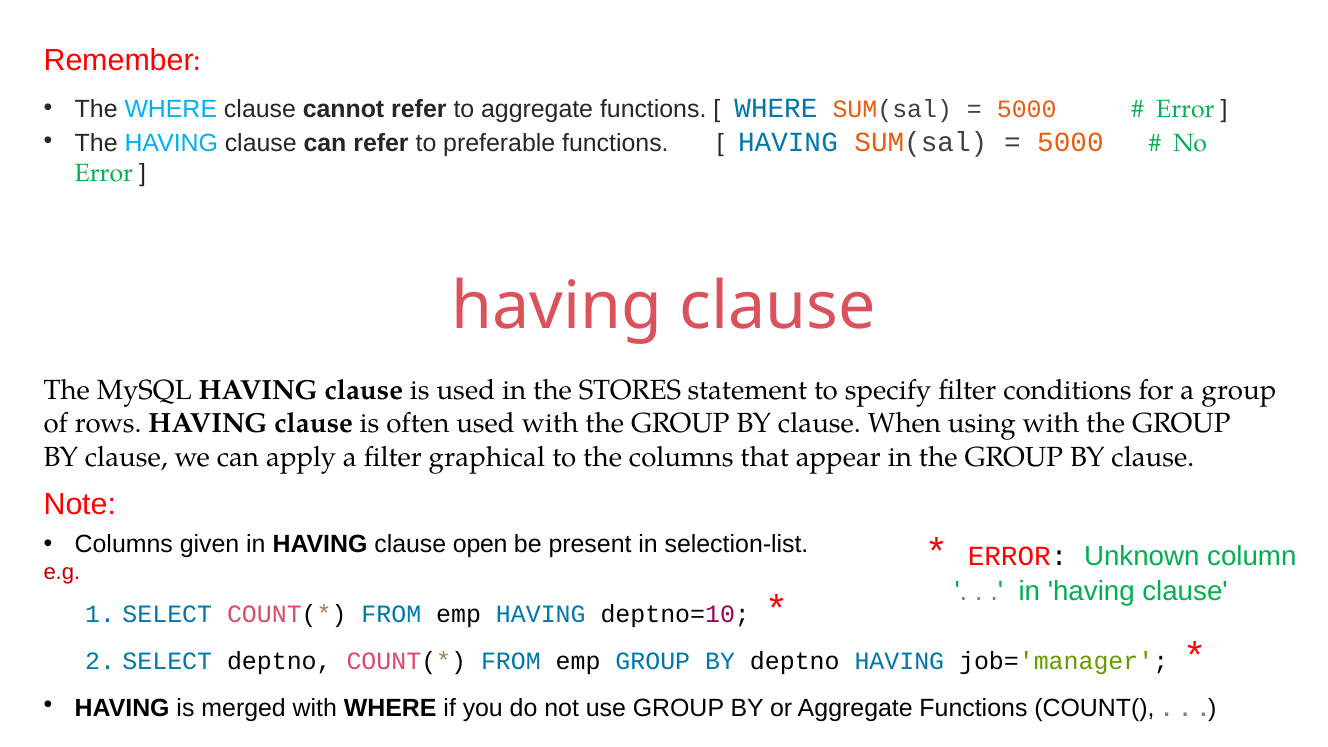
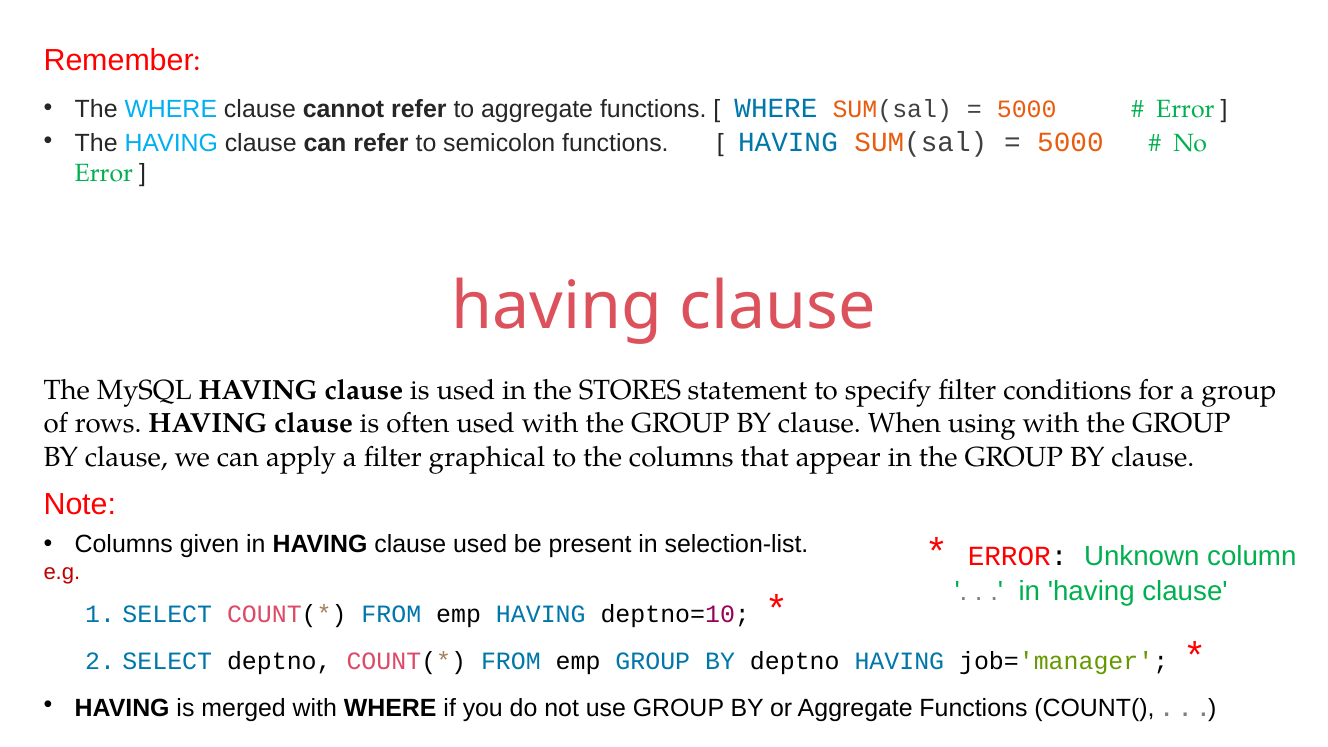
preferable: preferable -> semicolon
clause open: open -> used
